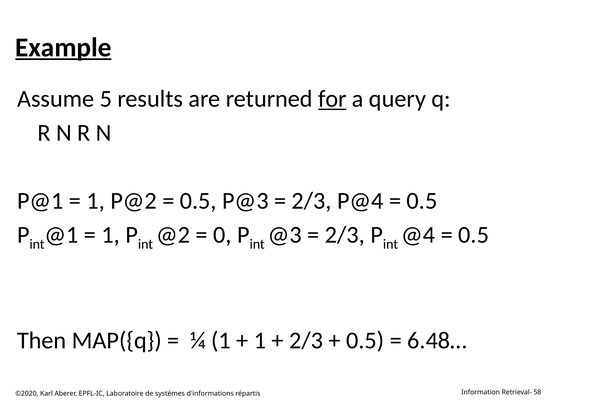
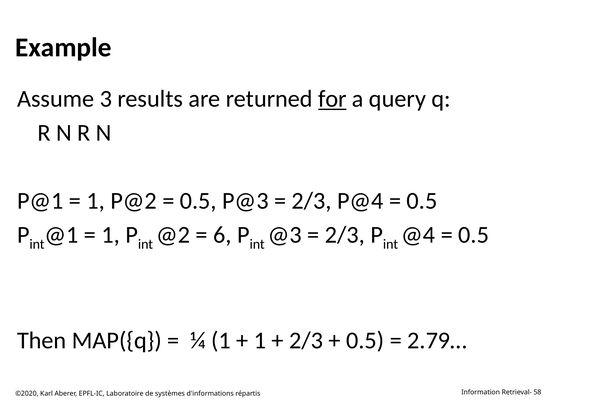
Example underline: present -> none
5: 5 -> 3
0: 0 -> 6
6.48…: 6.48… -> 2.79…
